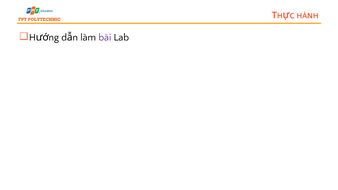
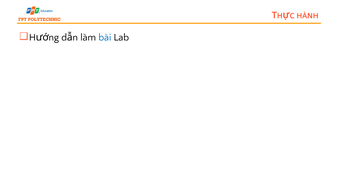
bài colour: purple -> blue
